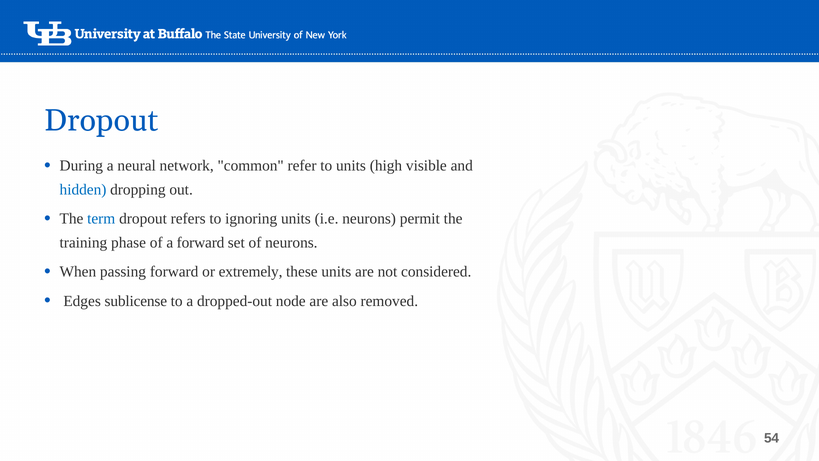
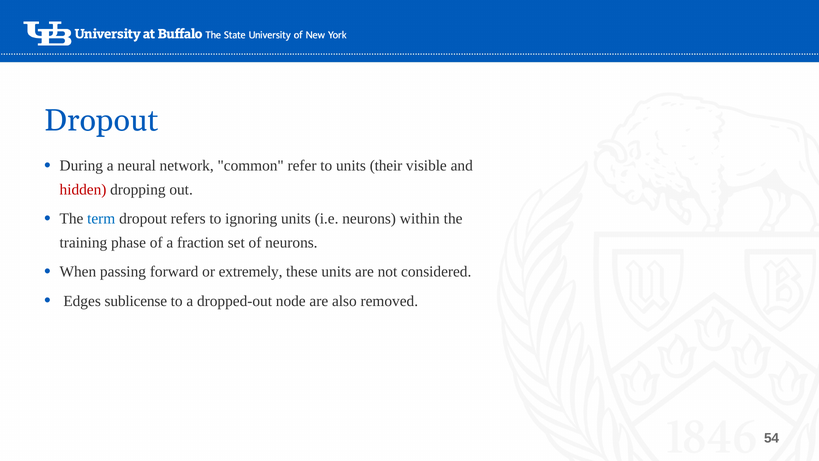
high: high -> their
hidden colour: blue -> red
permit: permit -> within
a forward: forward -> fraction
